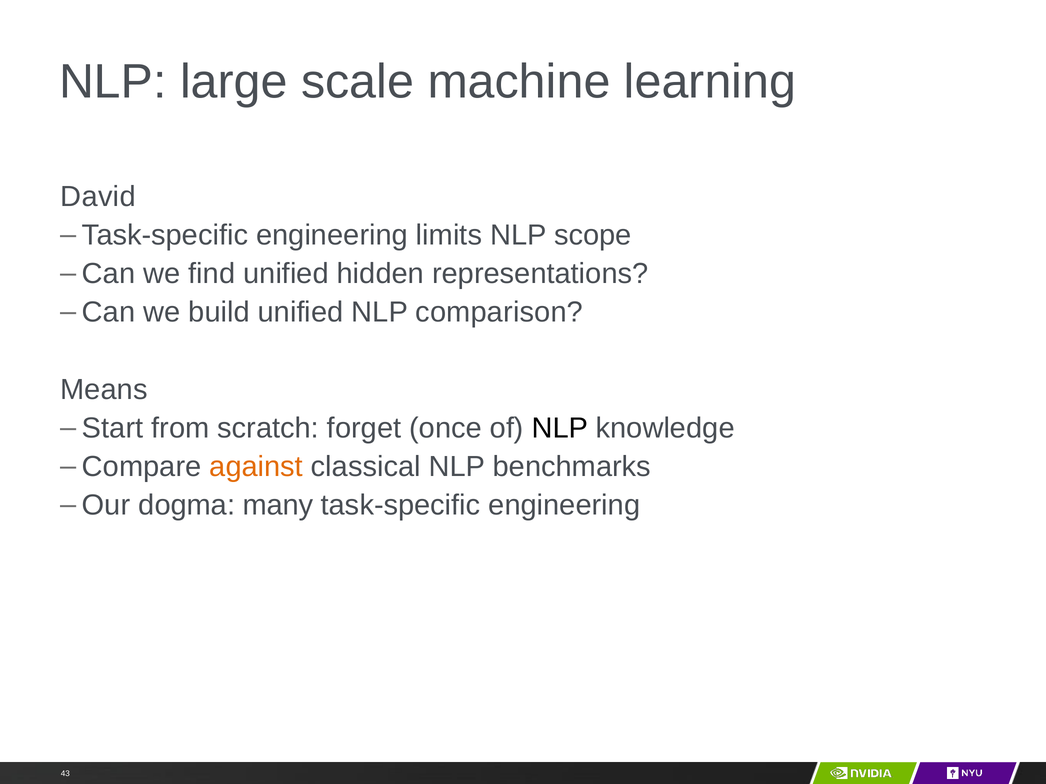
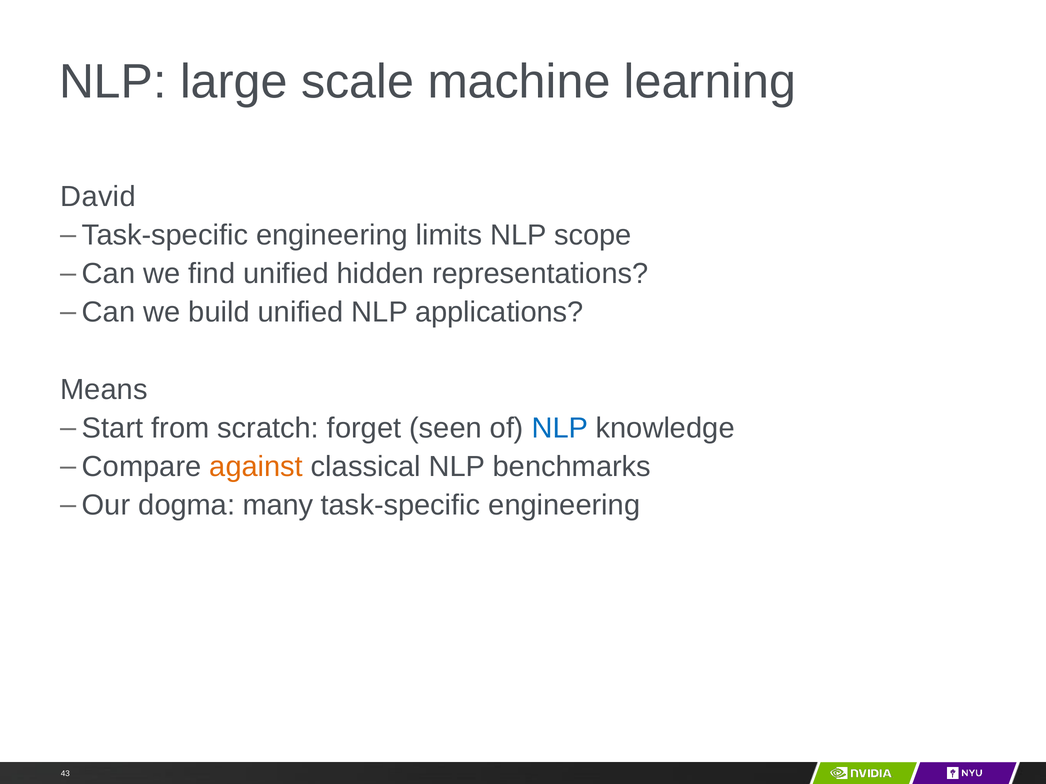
comparison: comparison -> applications
once: once -> seen
NLP at (560, 428) colour: black -> blue
